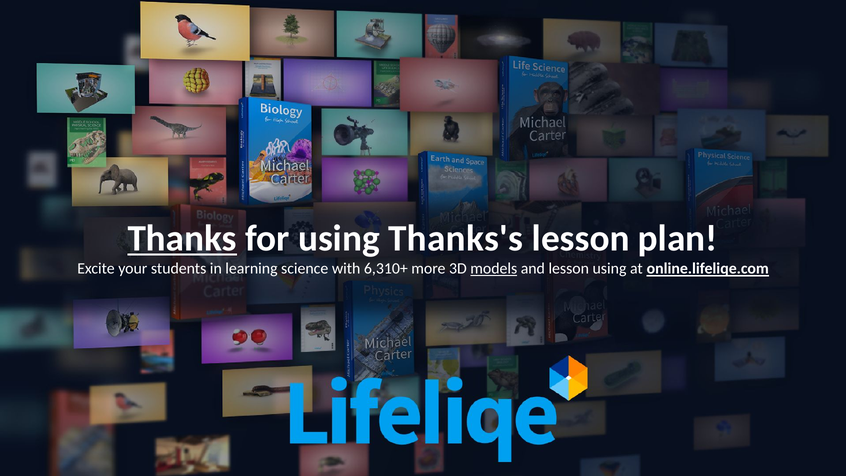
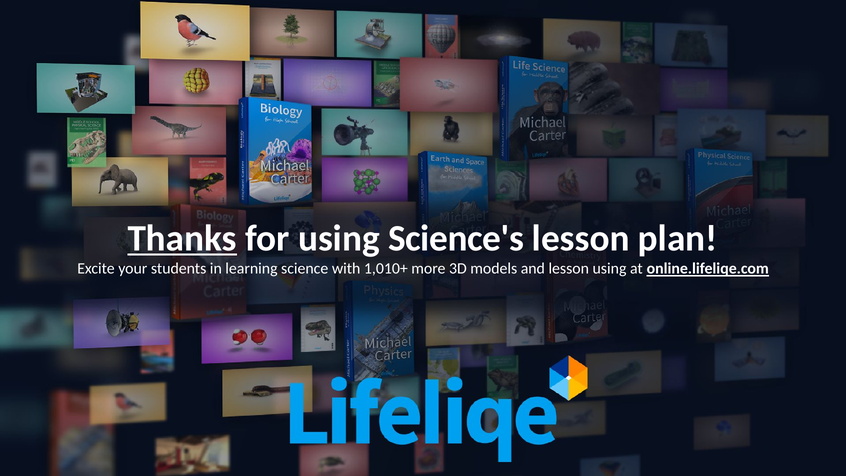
Thanks's: Thanks's -> Science's
6,310+: 6,310+ -> 1,010+
models underline: present -> none
